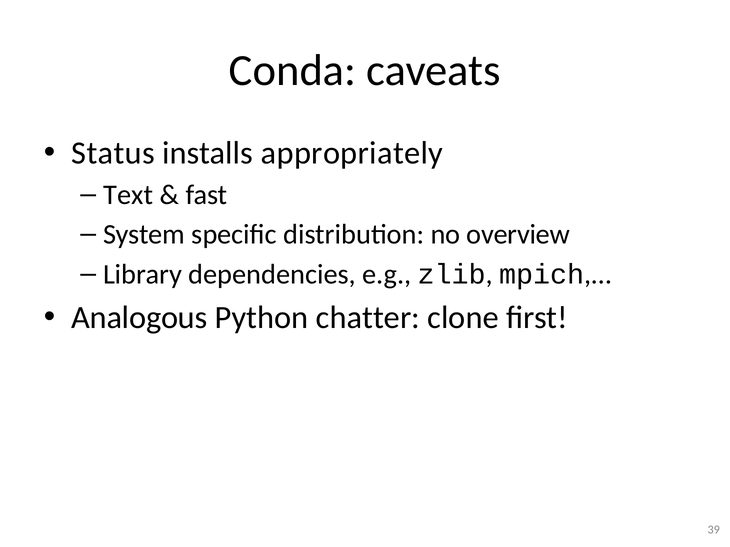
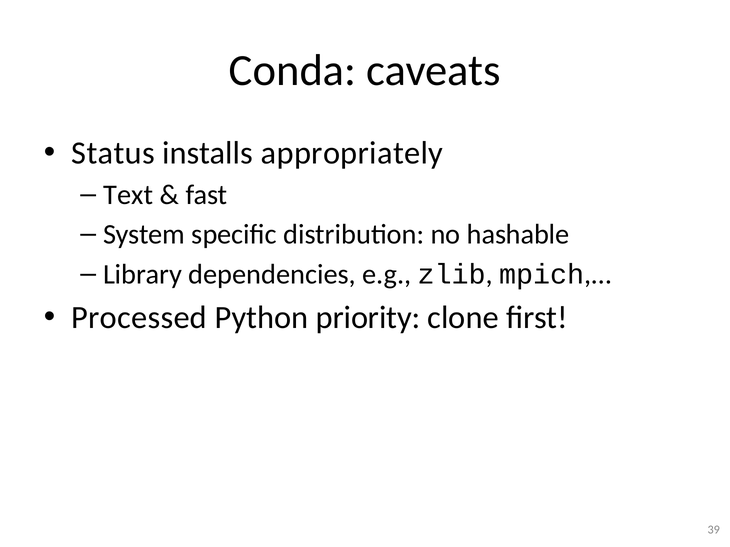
overview: overview -> hashable
Analogous: Analogous -> Processed
chatter: chatter -> priority
